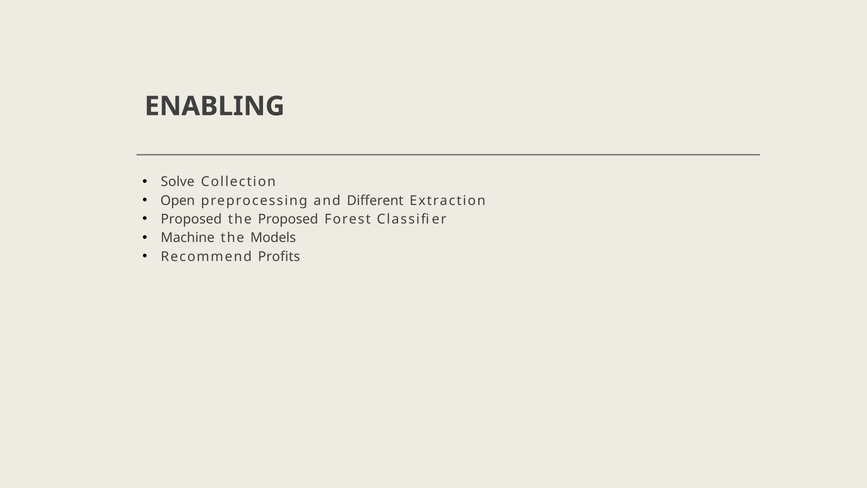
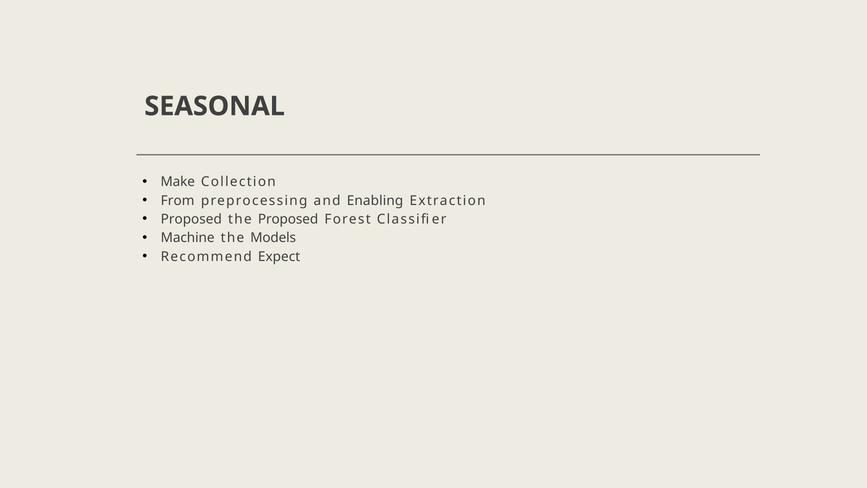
ENABLING: ENABLING -> SEASONAL
Solve: Solve -> Make
Open: Open -> From
Different: Different -> Enabling
Profits: Profits -> Expect
